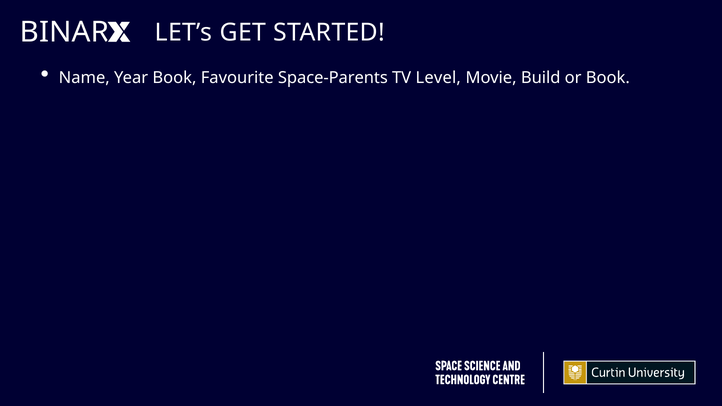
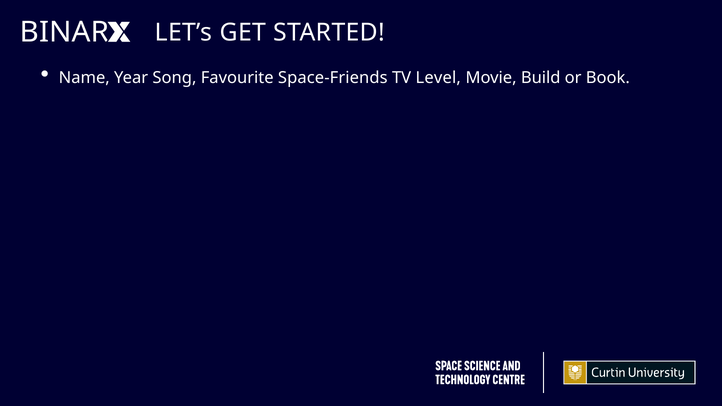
Year Book: Book -> Song
Space-Parents: Space-Parents -> Space-Friends
